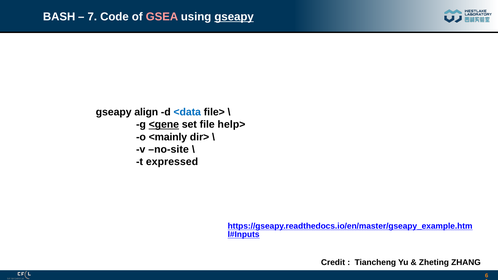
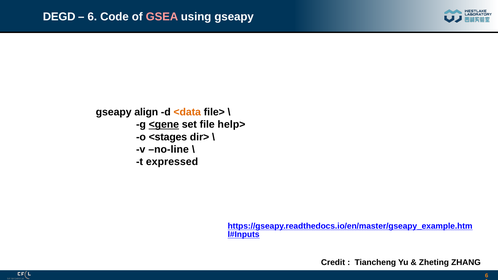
BASH: BASH -> DEGD
7 at (92, 17): 7 -> 6
gseapy at (234, 17) underline: present -> none
<data colour: blue -> orange
<mainly: <mainly -> <stages
no-site: no-site -> no-line
